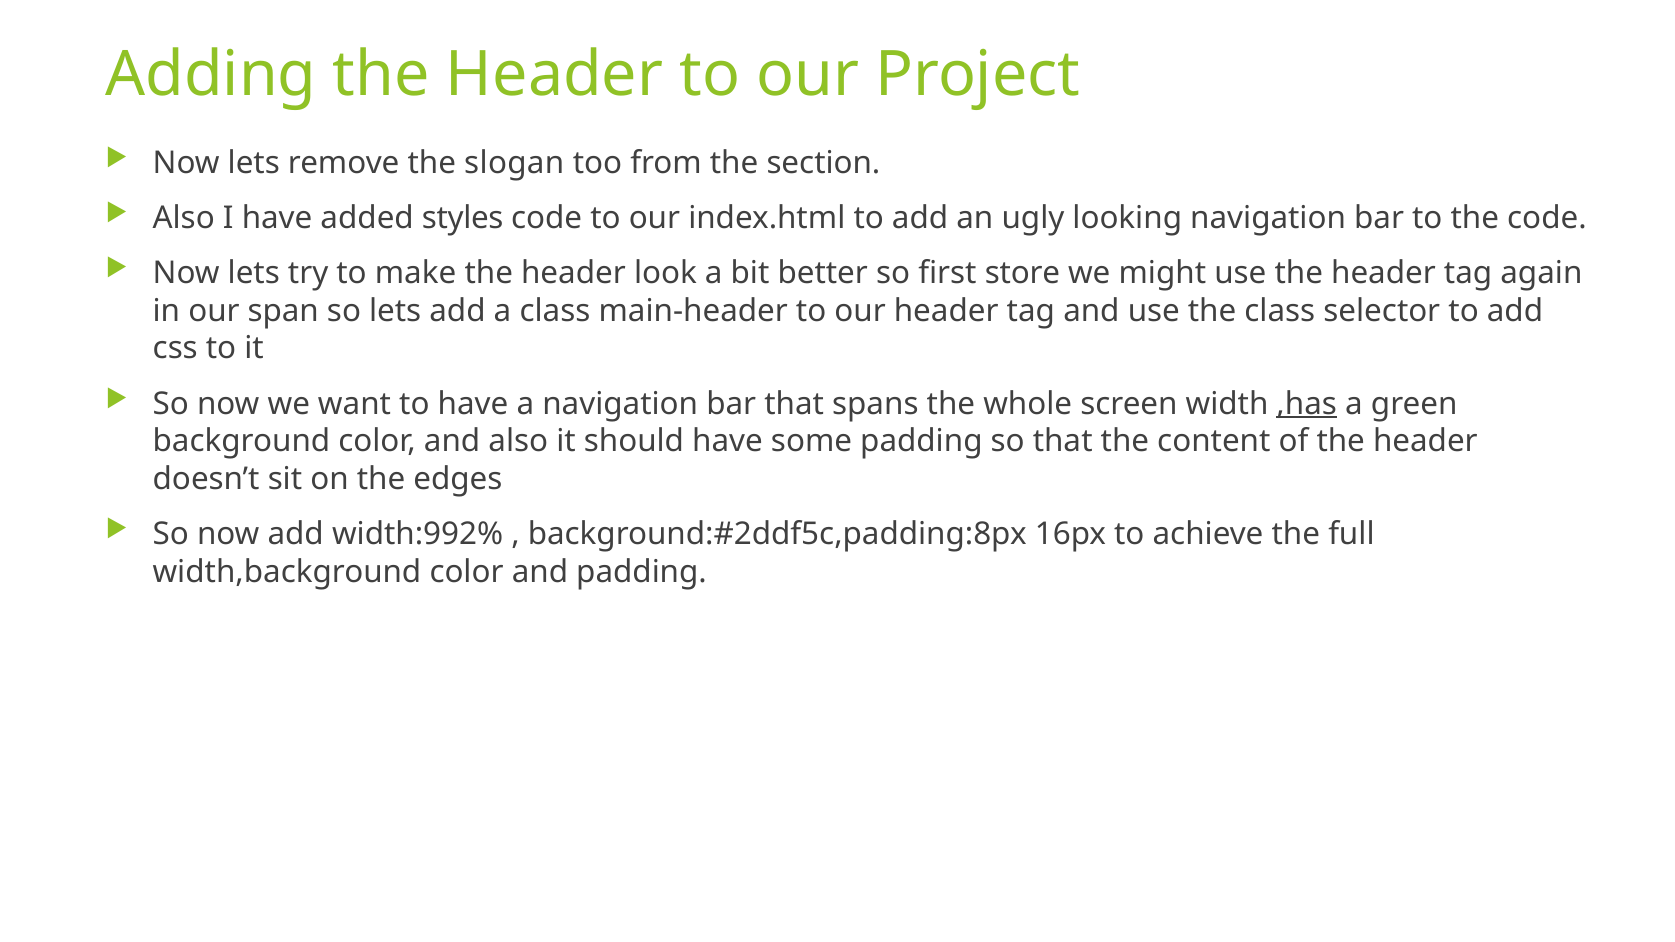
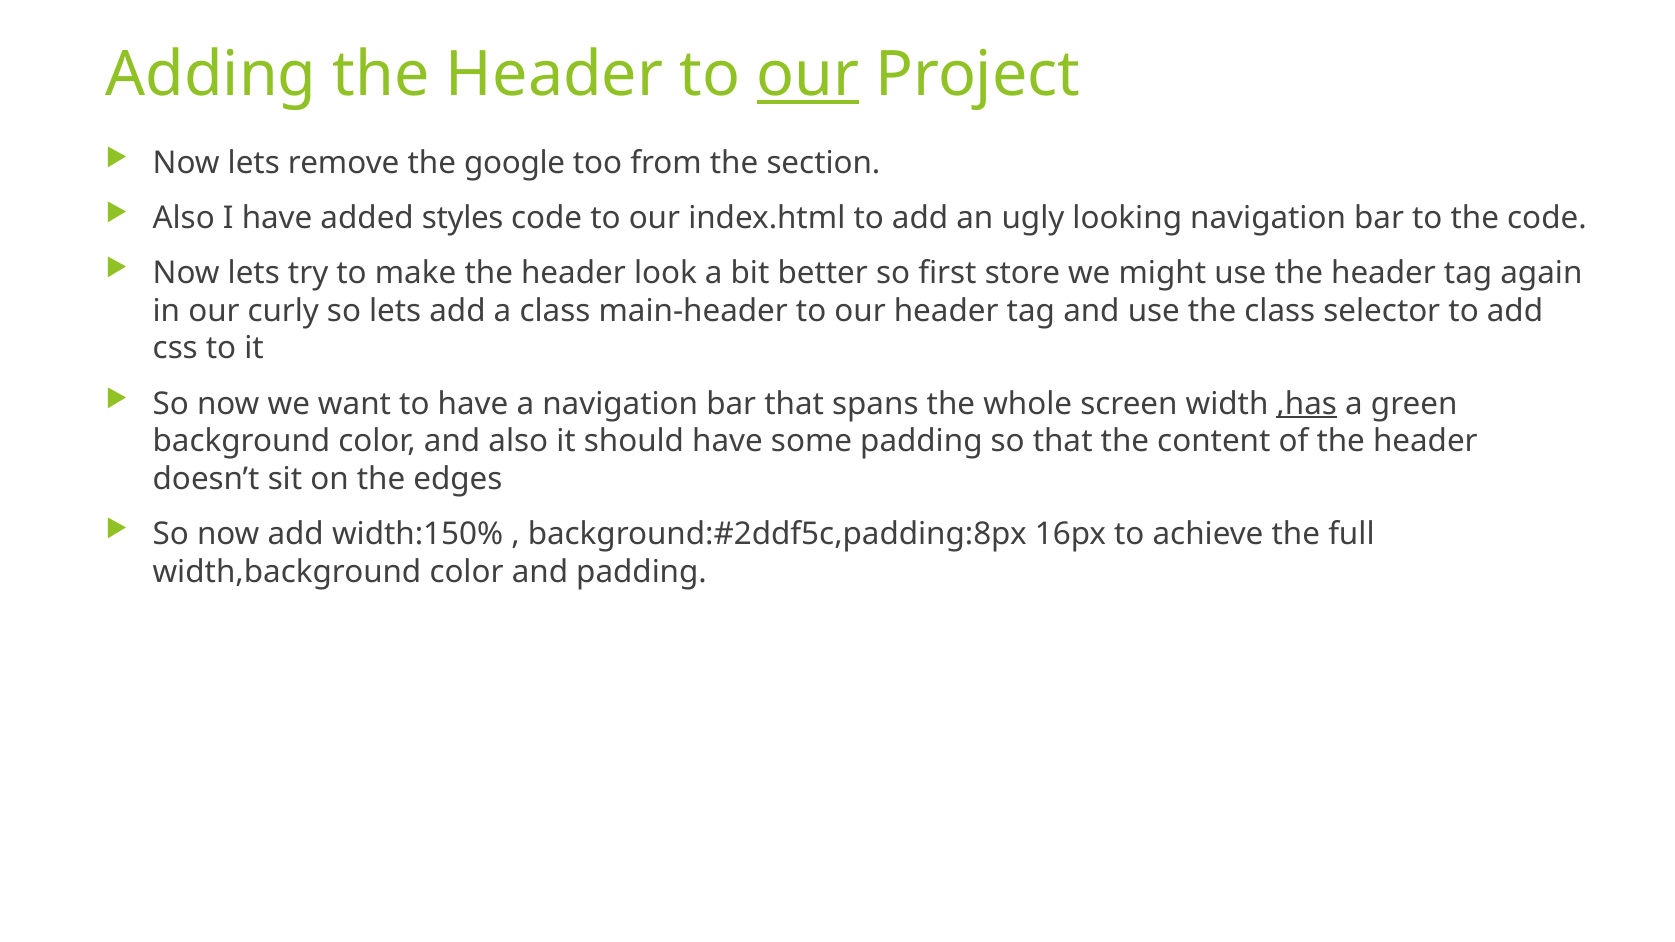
our at (808, 75) underline: none -> present
slogan: slogan -> google
span: span -> curly
width:992%: width:992% -> width:150%
